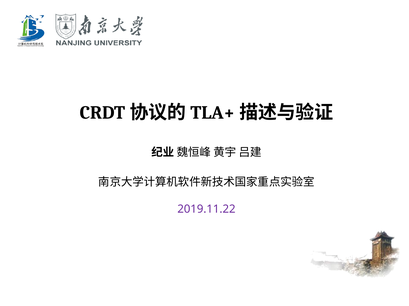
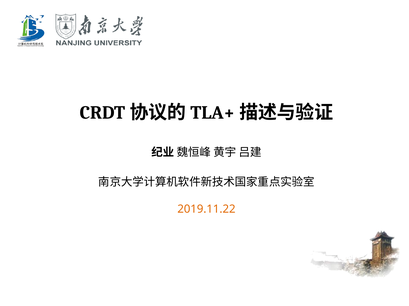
2019.11.22 colour: purple -> orange
